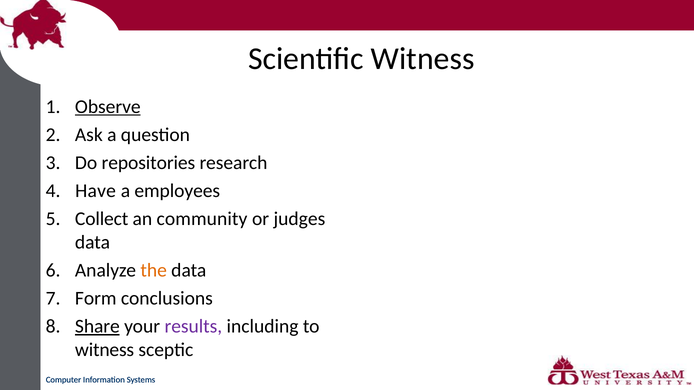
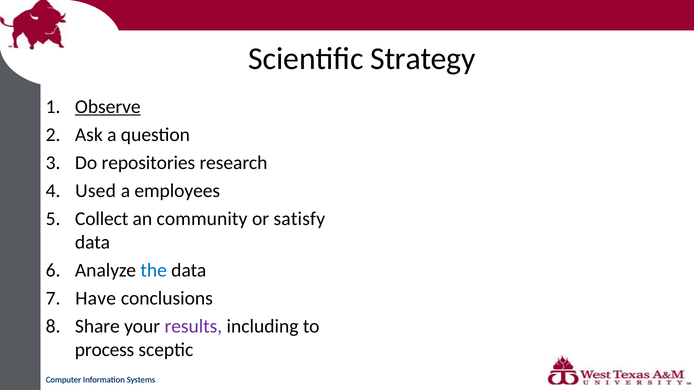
Scientific Witness: Witness -> Strategy
Have: Have -> Used
judges: judges -> satisfy
the colour: orange -> blue
Form: Form -> Have
Share underline: present -> none
witness at (105, 350): witness -> process
